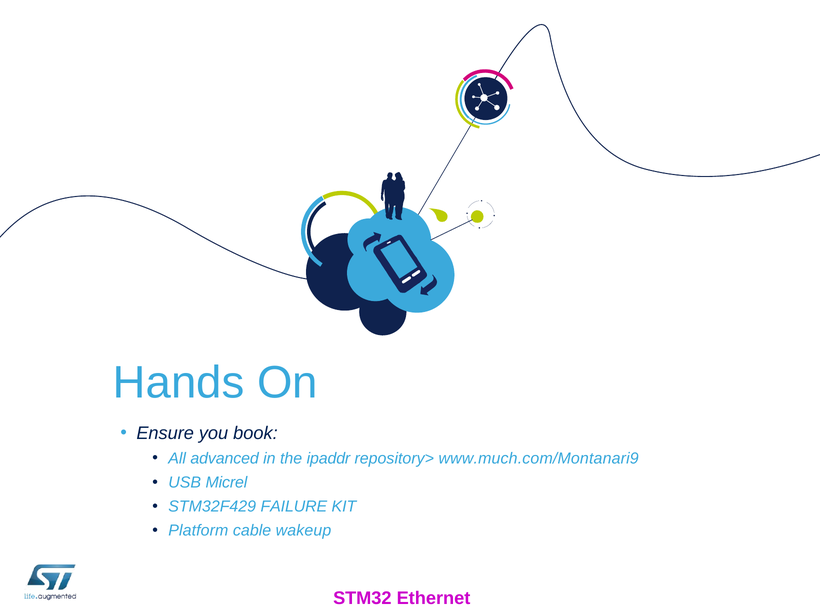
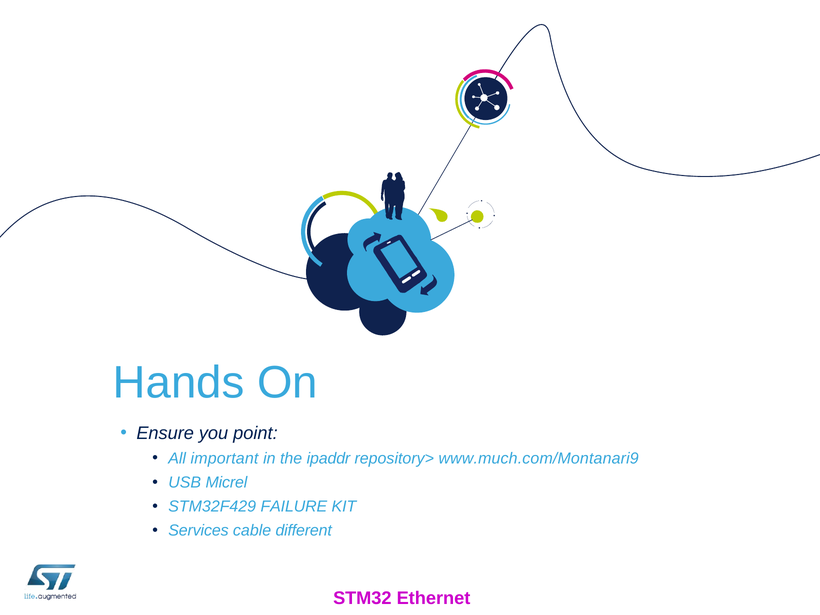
book: book -> point
advanced: advanced -> important
Platform: Platform -> Services
wakeup: wakeup -> different
